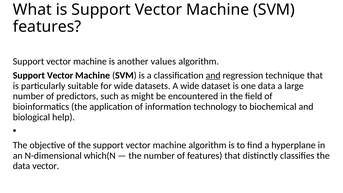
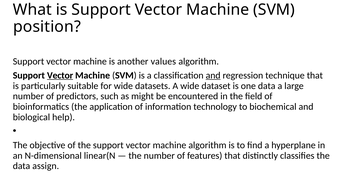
features at (47, 27): features -> position
Vector at (60, 75) underline: none -> present
which(N: which(N -> linear(N
data vector: vector -> assign
